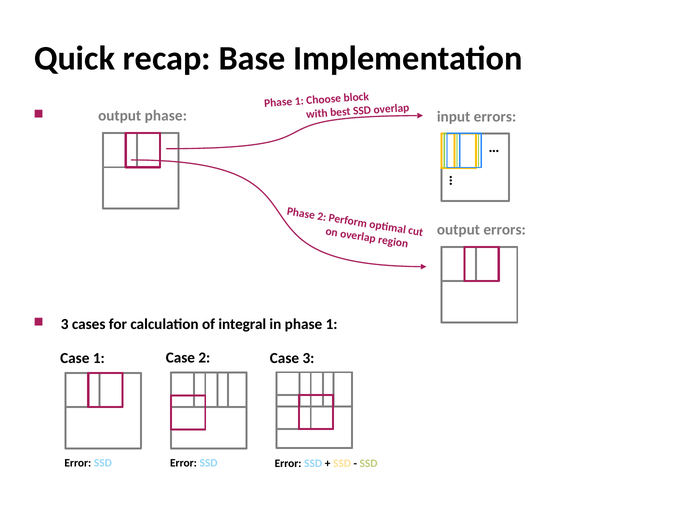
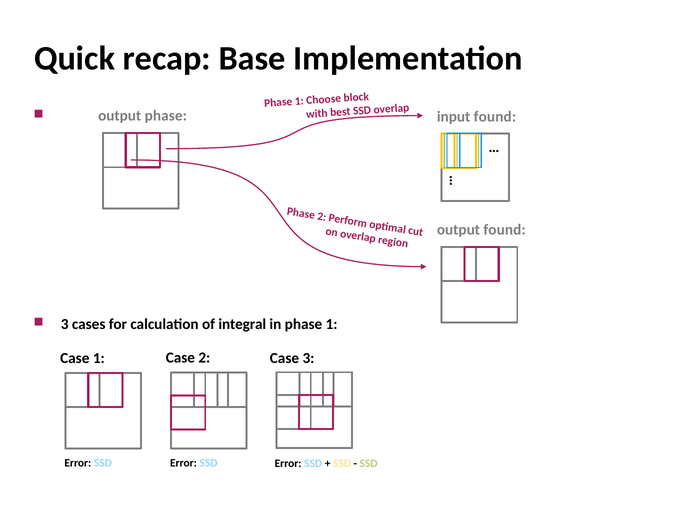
input errors: errors -> found
output errors: errors -> found
